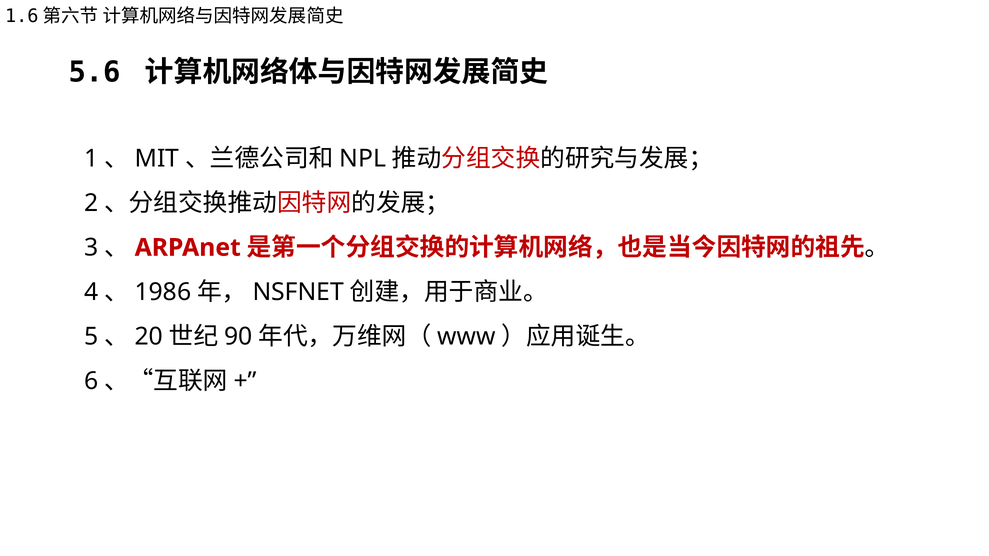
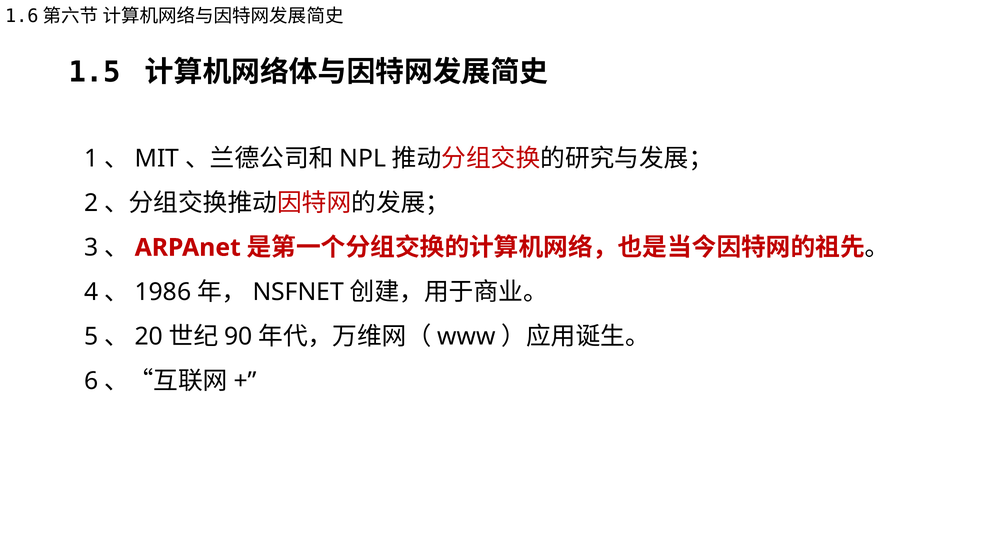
5.6: 5.6 -> 1.5
